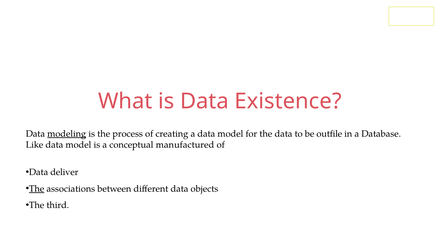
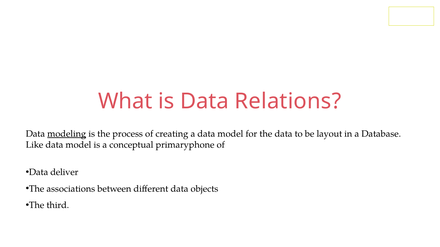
Existence: Existence -> Relations
outfile: outfile -> layout
manufactured: manufactured -> primaryphone
The at (37, 189) underline: present -> none
